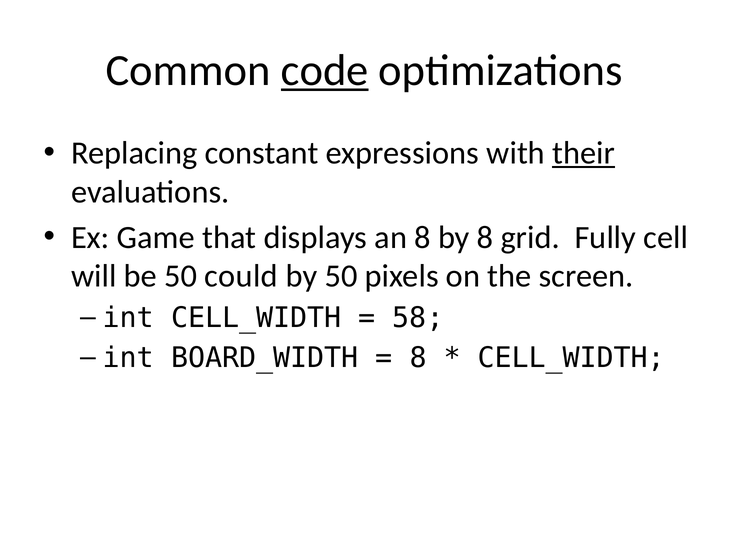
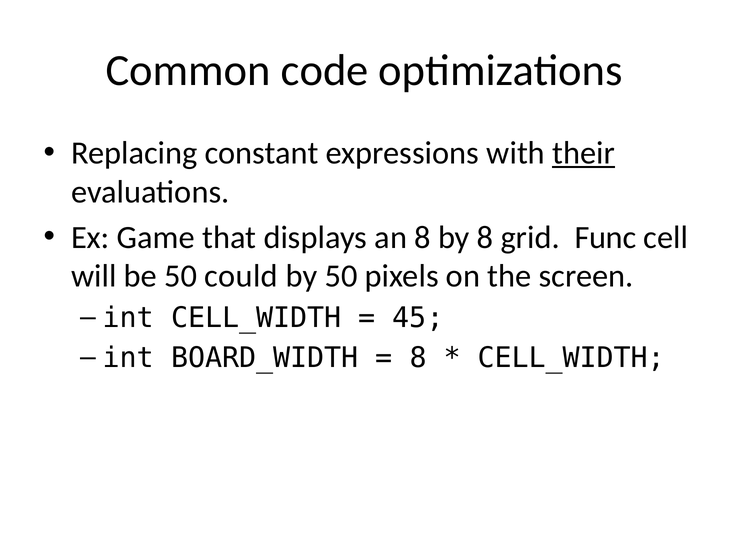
code underline: present -> none
Fully: Fully -> Func
58: 58 -> 45
